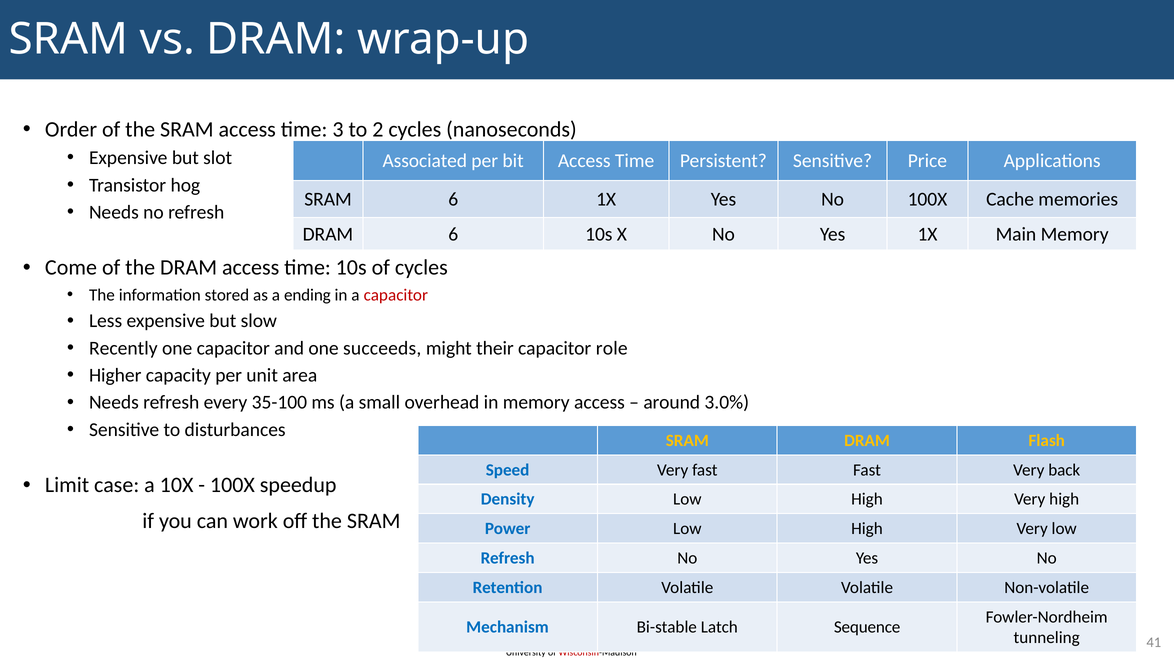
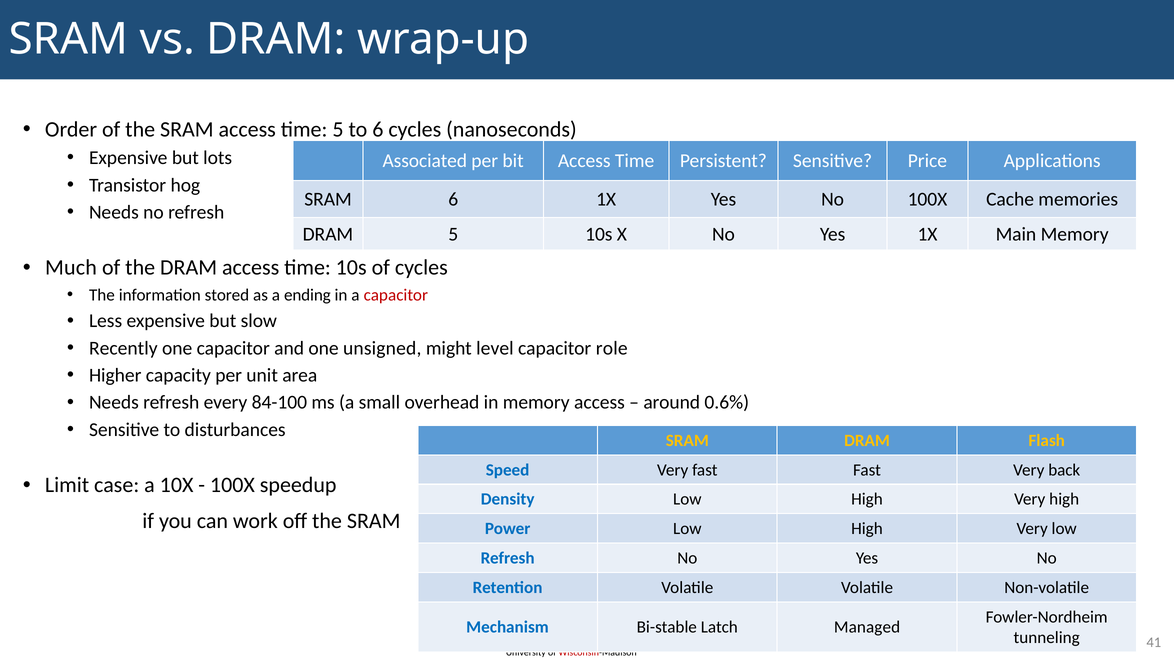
time 3: 3 -> 5
to 2: 2 -> 6
slot: slot -> lots
DRAM 6: 6 -> 5
Come: Come -> Much
succeeds: succeeds -> unsigned
their: their -> level
35-100: 35-100 -> 84-100
3.0%: 3.0% -> 0.6%
Sequence: Sequence -> Managed
